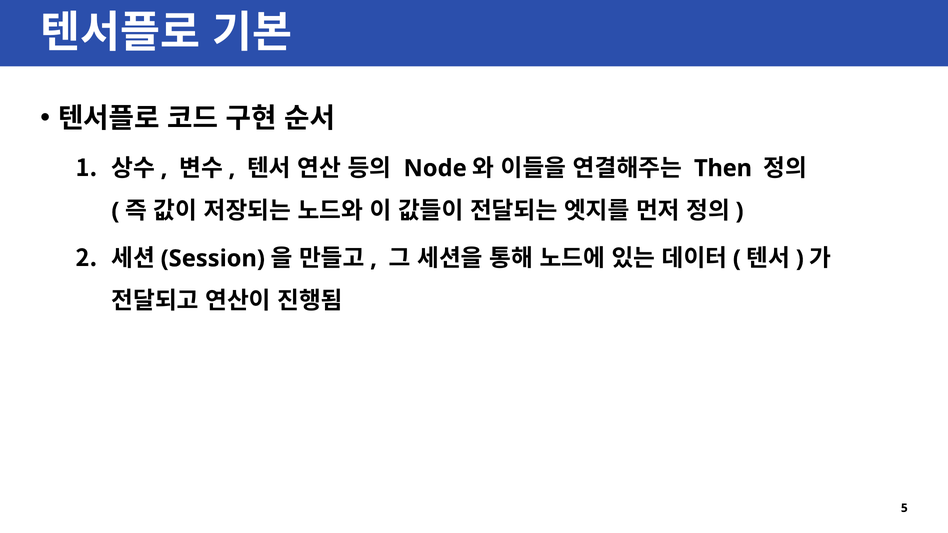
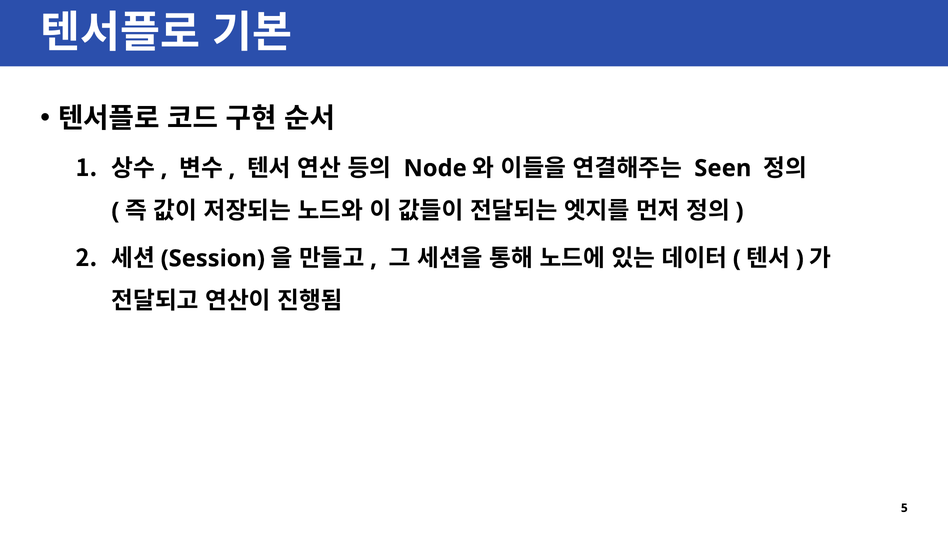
Then: Then -> Seen
